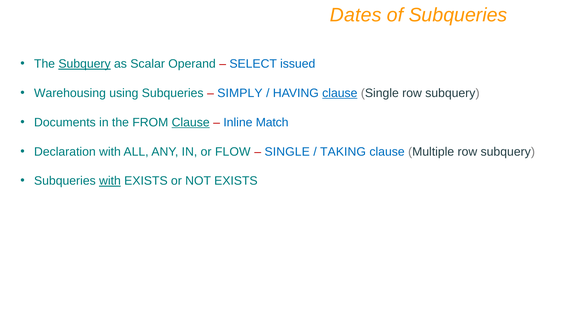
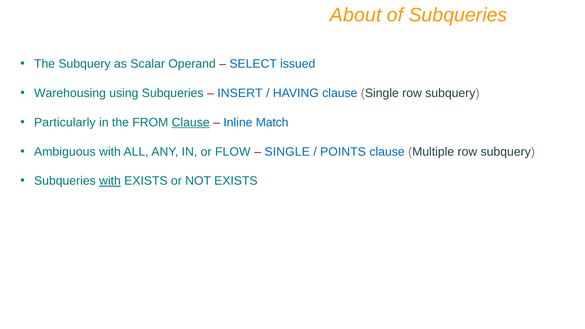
Dates: Dates -> About
Subquery at (85, 64) underline: present -> none
SIMPLY: SIMPLY -> INSERT
clause at (340, 93) underline: present -> none
Documents: Documents -> Particularly
Declaration: Declaration -> Ambiguous
TAKING: TAKING -> POINTS
